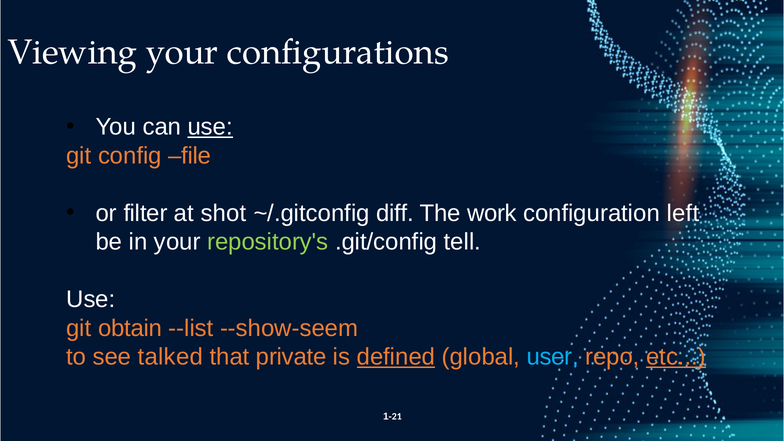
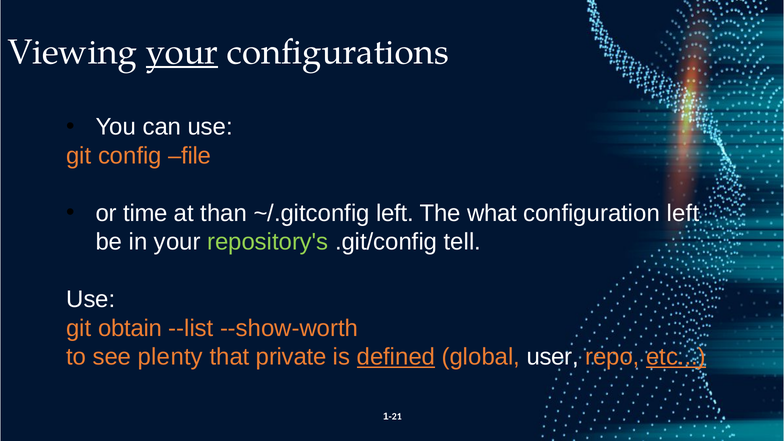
your at (182, 52) underline: none -> present
use at (210, 127) underline: present -> none
filter: filter -> time
shot: shot -> than
~/.gitconfig diff: diff -> left
work: work -> what
--show-seem: --show-seem -> --show-worth
talked: talked -> plenty
user colour: light blue -> white
